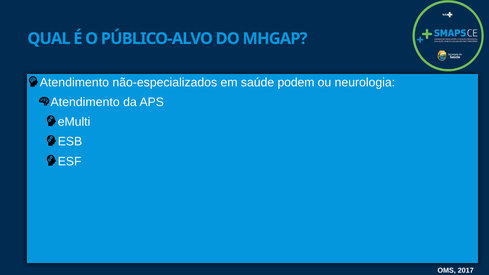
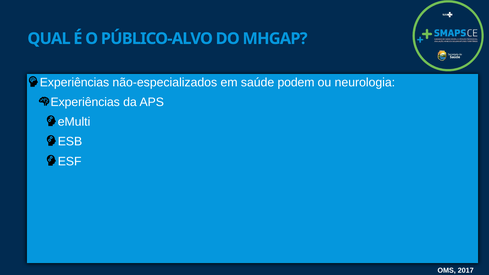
Atendimento at (74, 82): Atendimento -> Experiências
Atendimento at (85, 102): Atendimento -> Experiências
